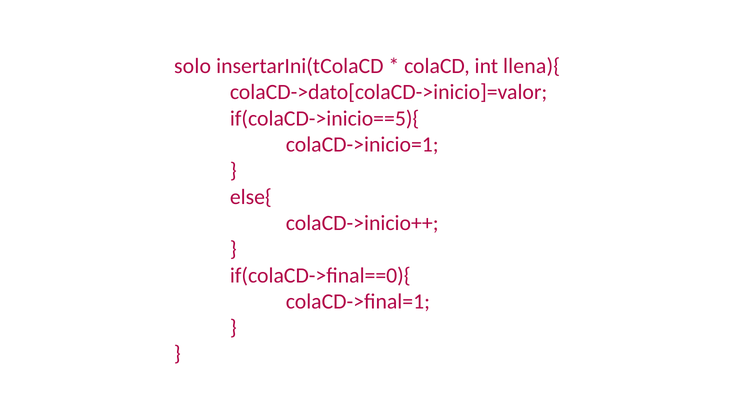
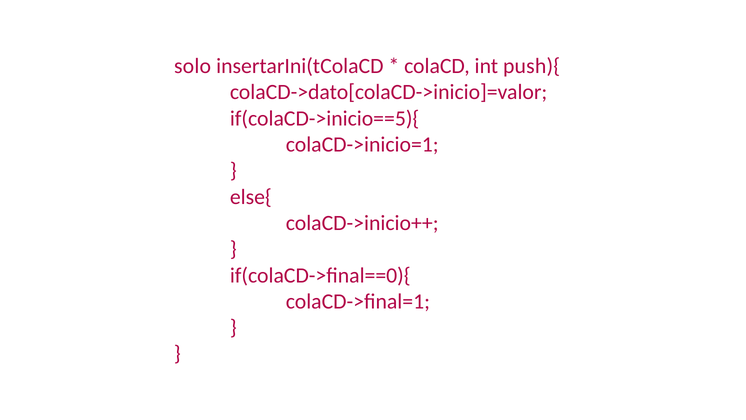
llena){: llena){ -> push){
